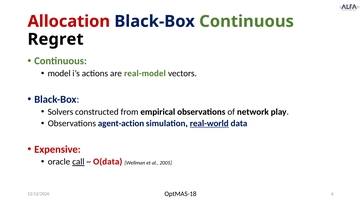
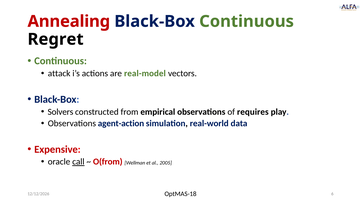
Allocation: Allocation -> Annealing
model: model -> attack
network: network -> requires
real-world underline: present -> none
O(data: O(data -> O(from
